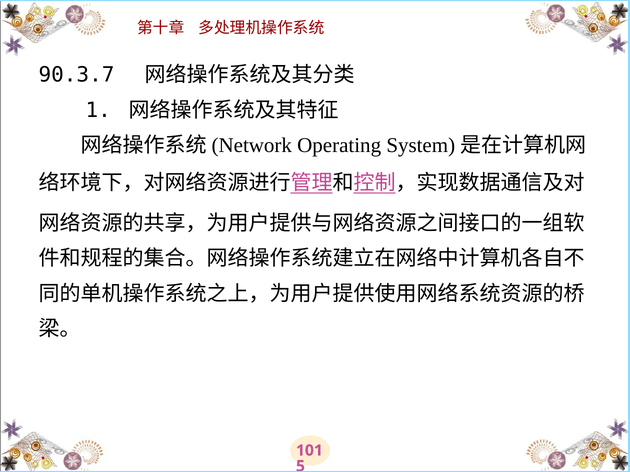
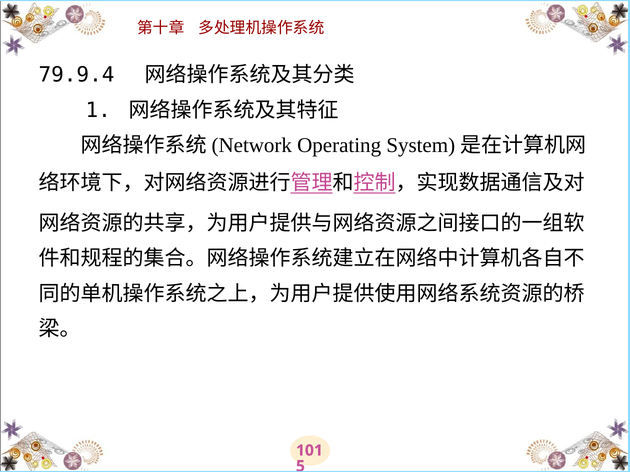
90.3.7: 90.3.7 -> 79.9.4
